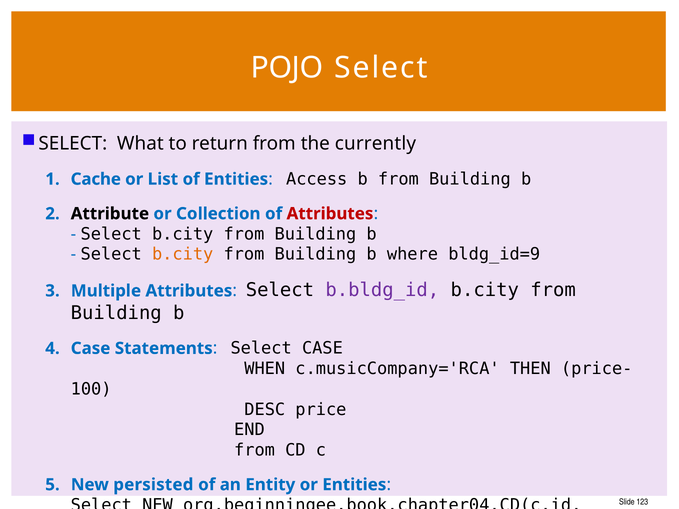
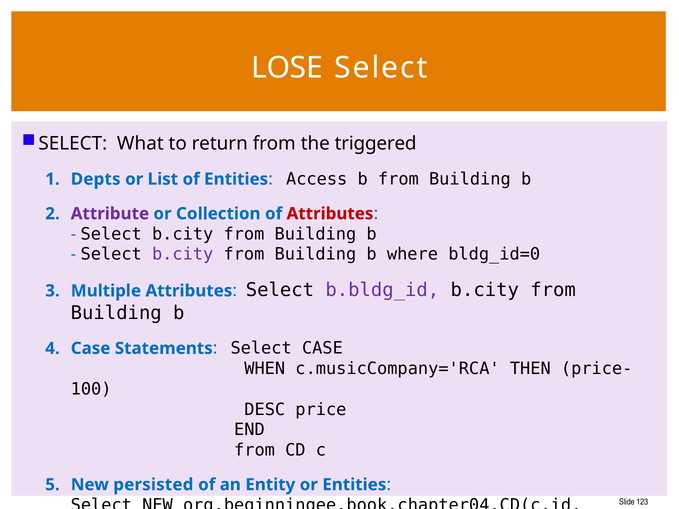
POJO: POJO -> LOSE
currently: currently -> triggered
Cache: Cache -> Depts
Attribute colour: black -> purple
b.city at (183, 255) colour: orange -> purple
bldg_id=9: bldg_id=9 -> bldg_id=0
